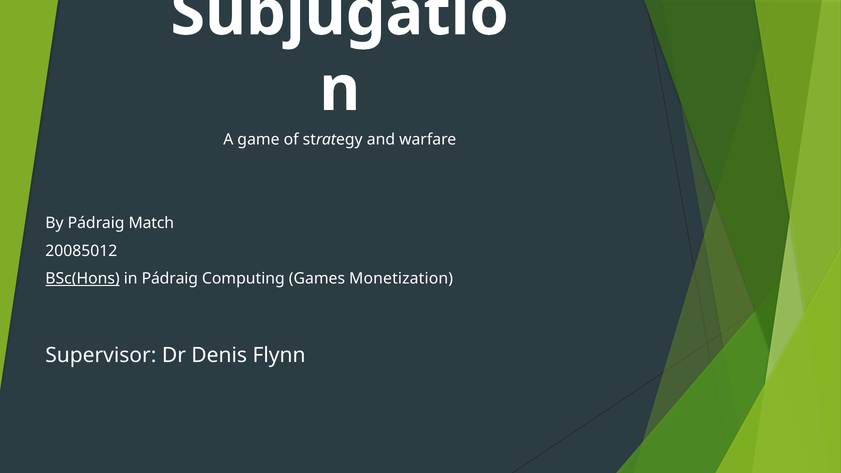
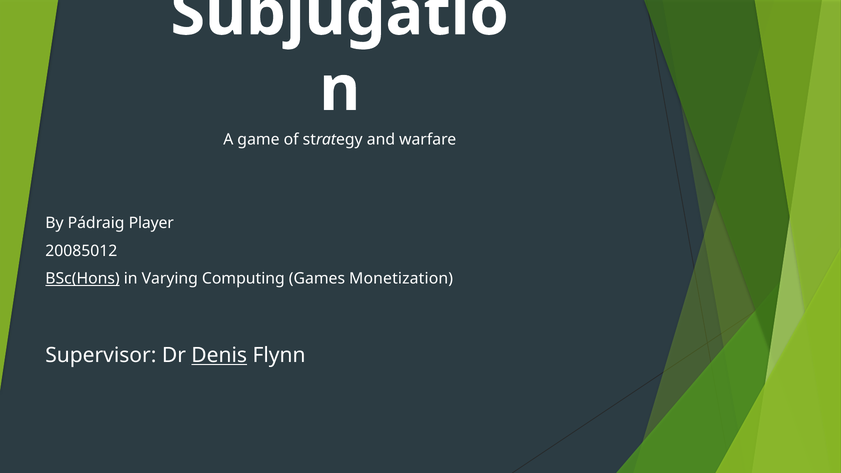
Match: Match -> Player
in Pádraig: Pádraig -> Varying
Denis underline: none -> present
